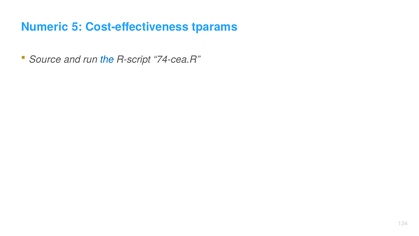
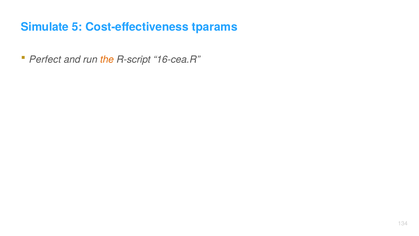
Numeric: Numeric -> Simulate
Source: Source -> Perfect
the colour: blue -> orange
74-cea.R: 74-cea.R -> 16-cea.R
